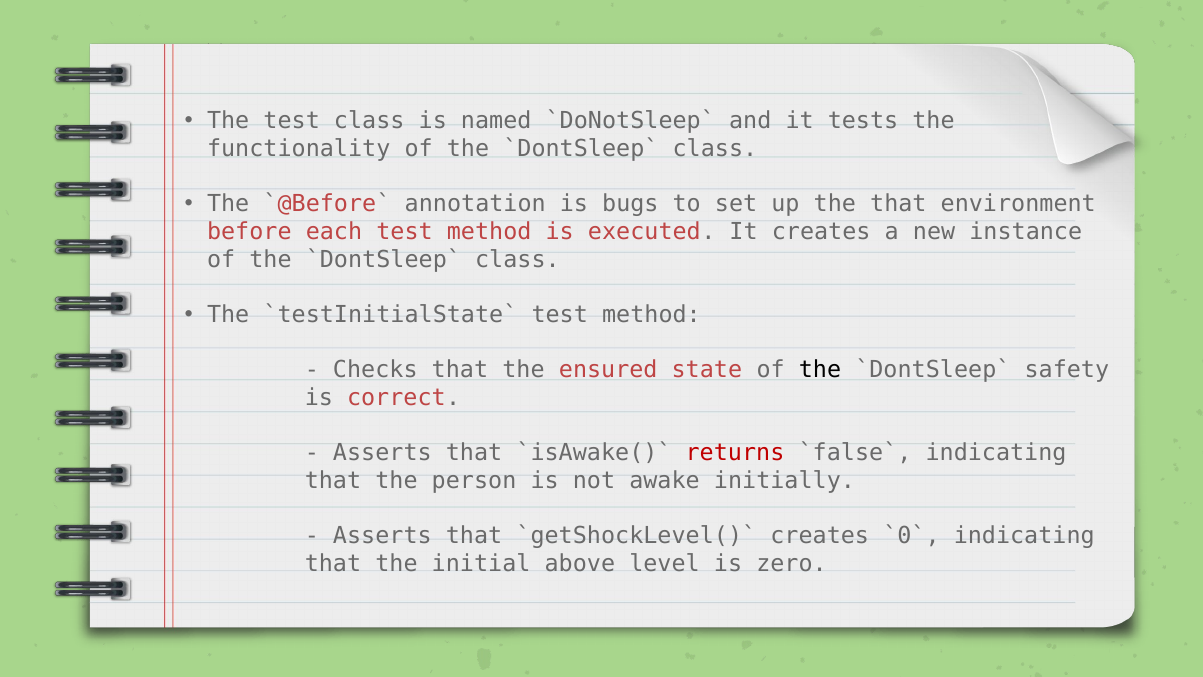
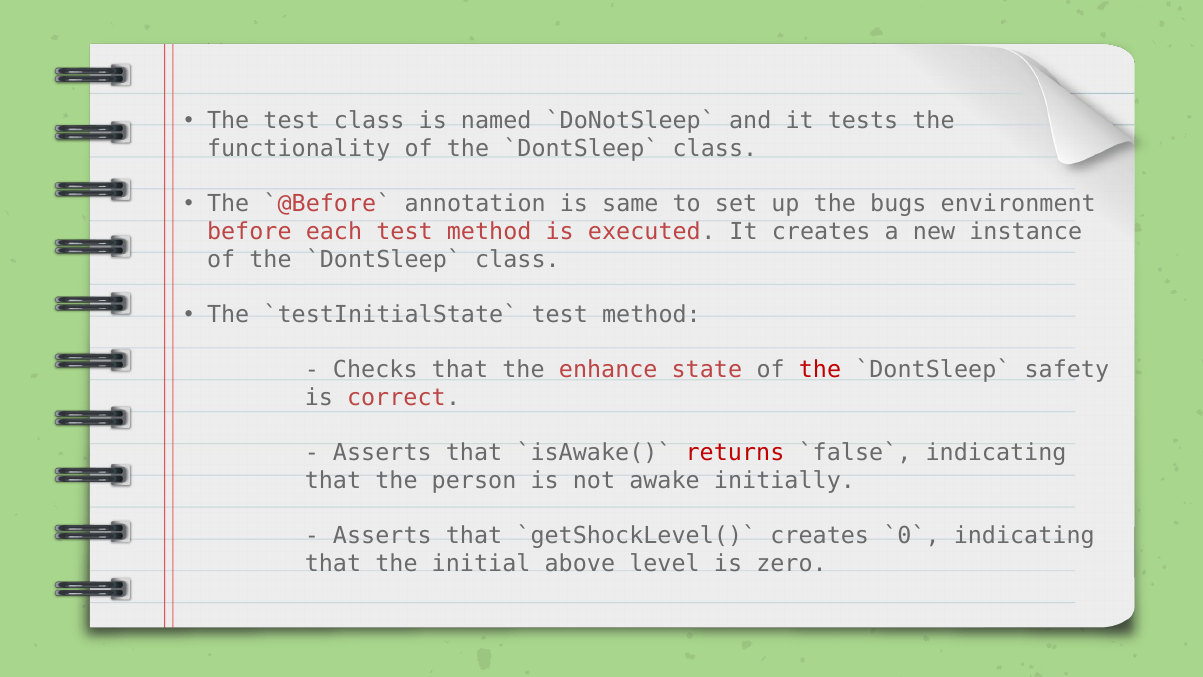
bugs: bugs -> same
the that: that -> bugs
ensured: ensured -> enhance
the at (820, 369) colour: black -> red
